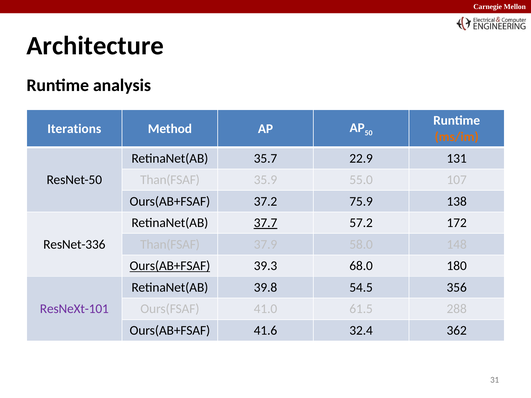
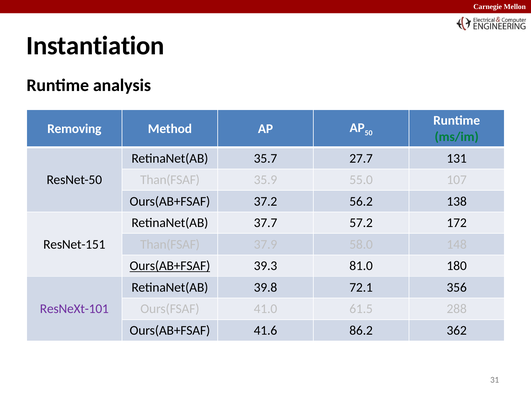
Architecture: Architecture -> Instantiation
Iterations: Iterations -> Removing
ms/im colour: orange -> green
22.9: 22.9 -> 27.7
75.9: 75.9 -> 56.2
37.7 underline: present -> none
ResNet-336: ResNet-336 -> ResNet-151
68.0: 68.0 -> 81.0
54.5: 54.5 -> 72.1
32.4: 32.4 -> 86.2
